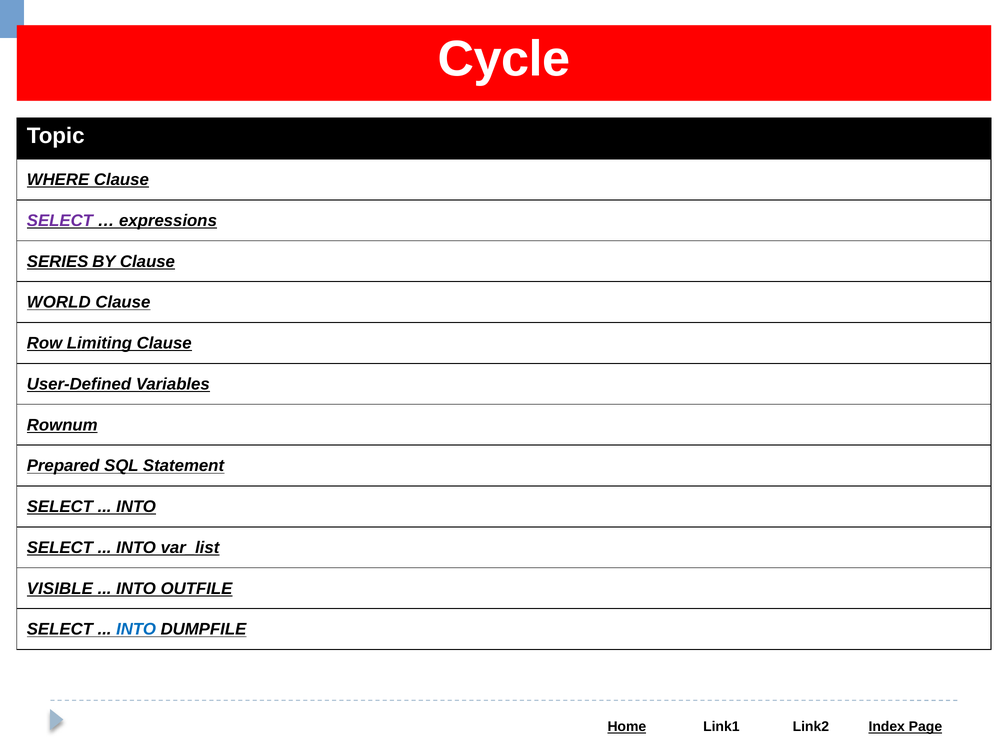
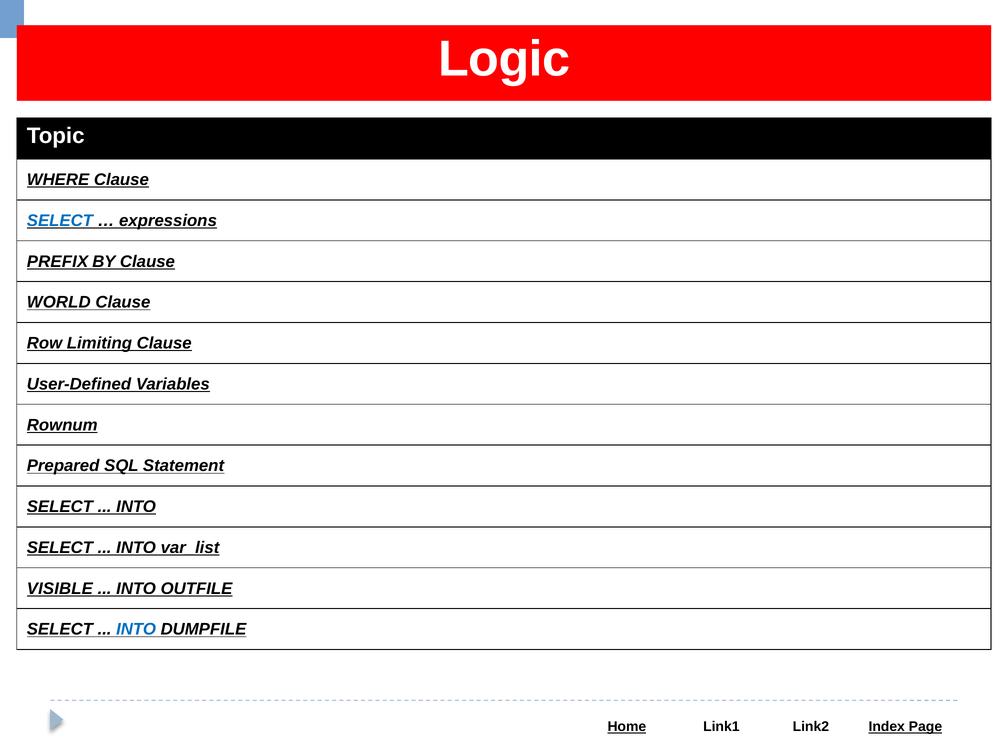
Cycle: Cycle -> Logic
SELECT at (60, 221) colour: purple -> blue
SERIES: SERIES -> PREFIX
